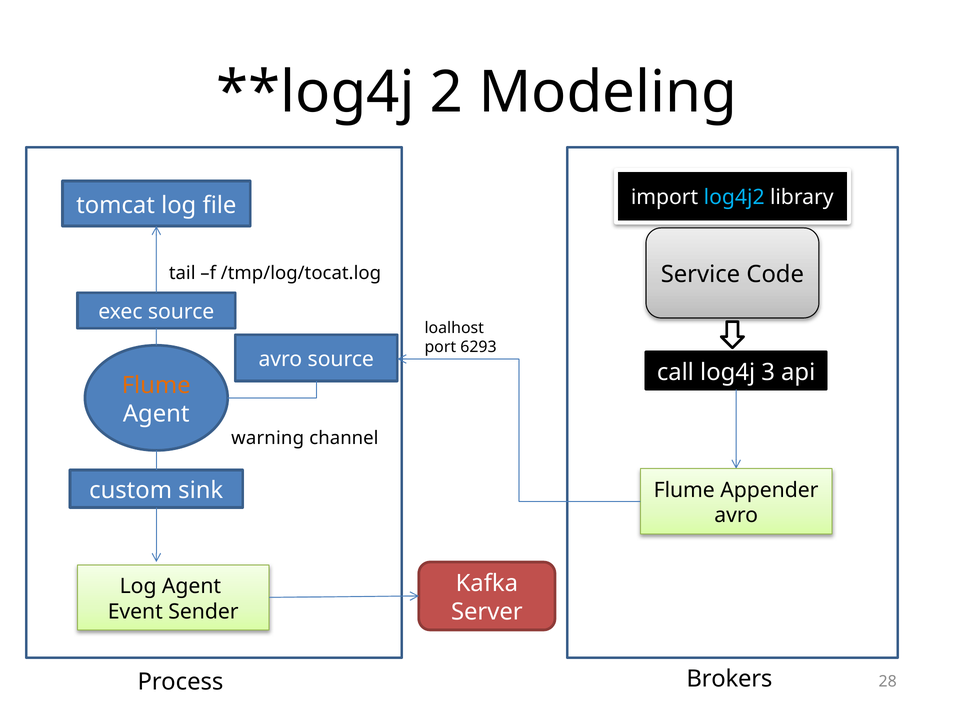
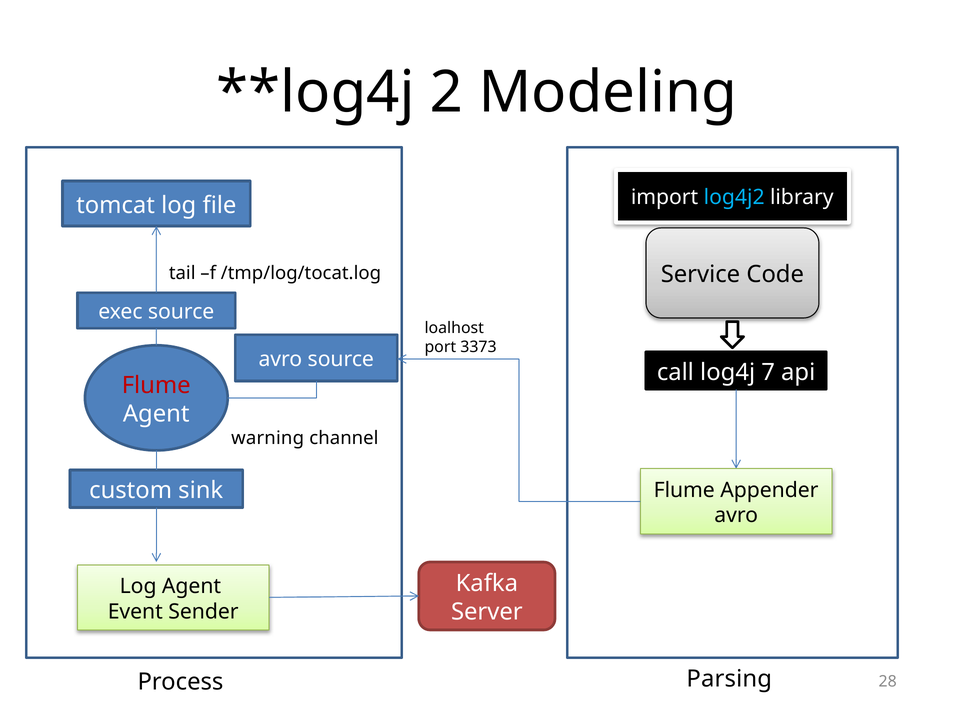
6293: 6293 -> 3373
3: 3 -> 7
Flume at (156, 385) colour: orange -> red
Brokers: Brokers -> Parsing
